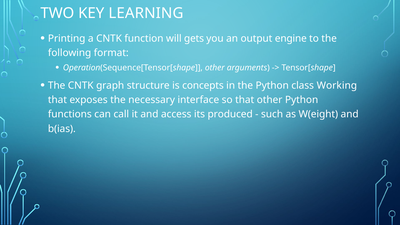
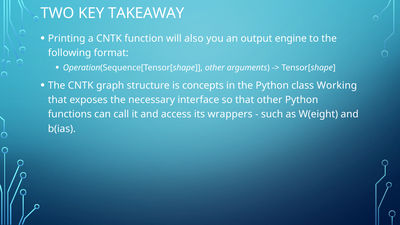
LEARNING: LEARNING -> TAKEAWAY
gets: gets -> also
produced: produced -> wrappers
